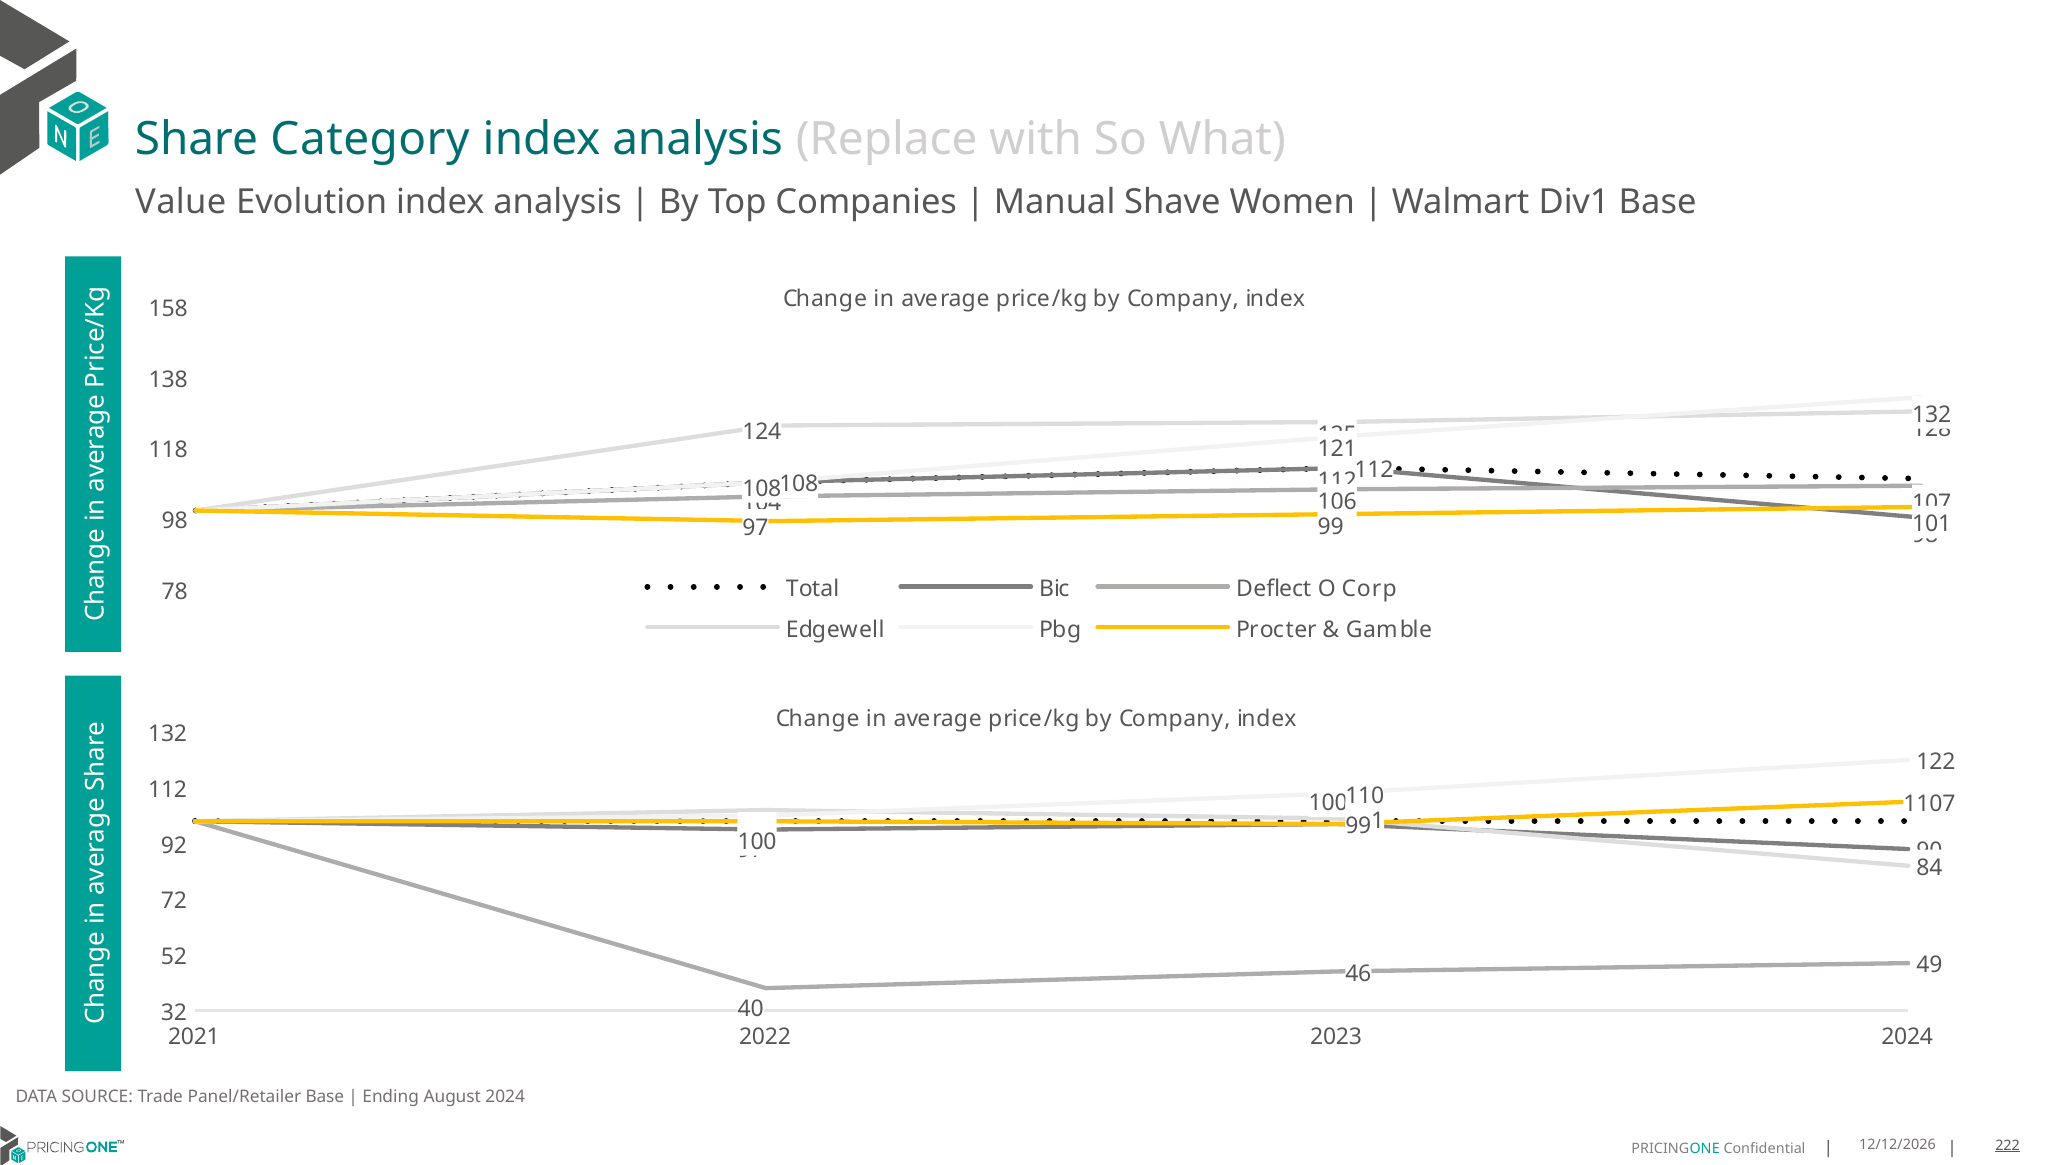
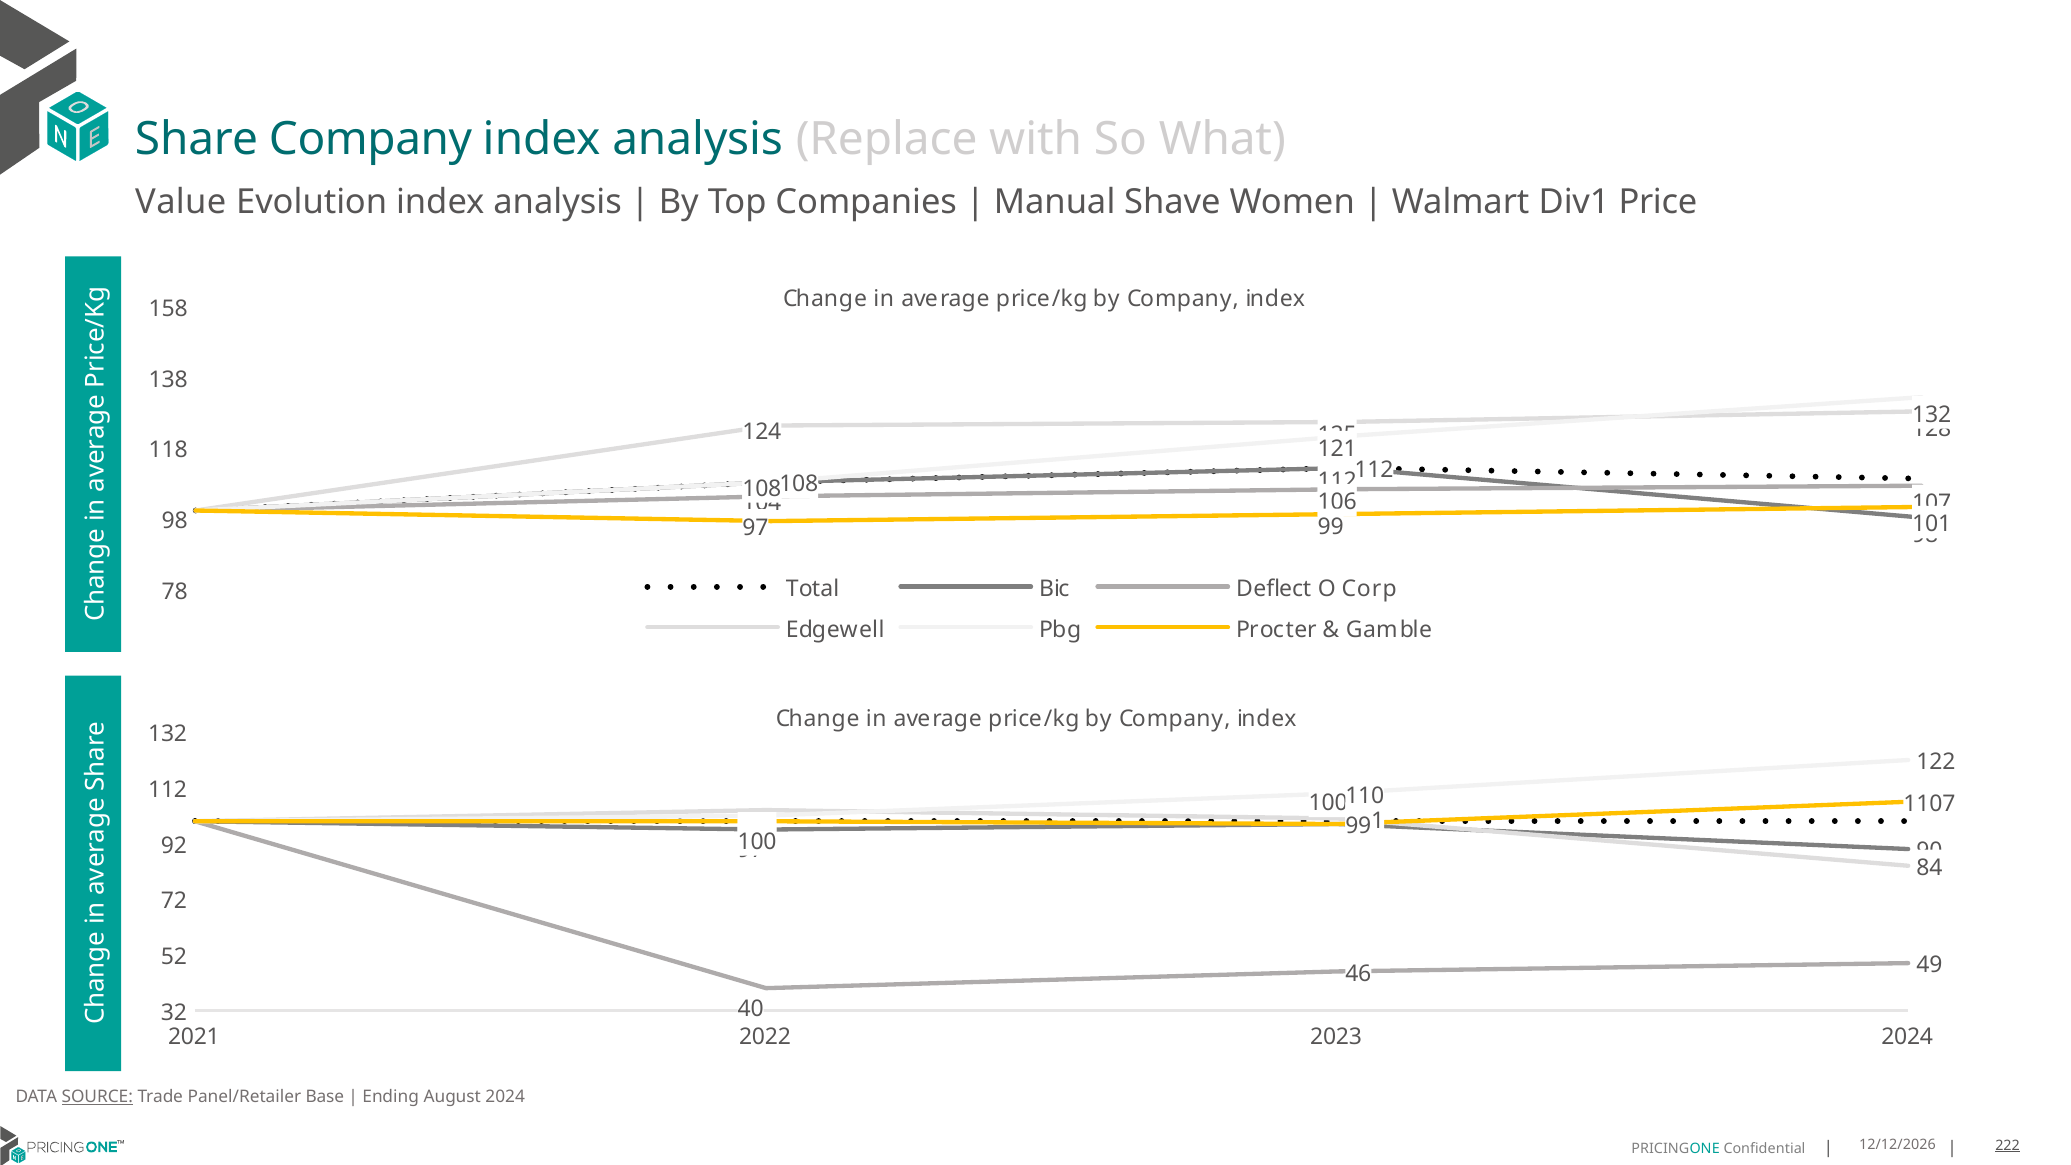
Share Category: Category -> Company
Div1 Base: Base -> Price
SOURCE underline: none -> present
